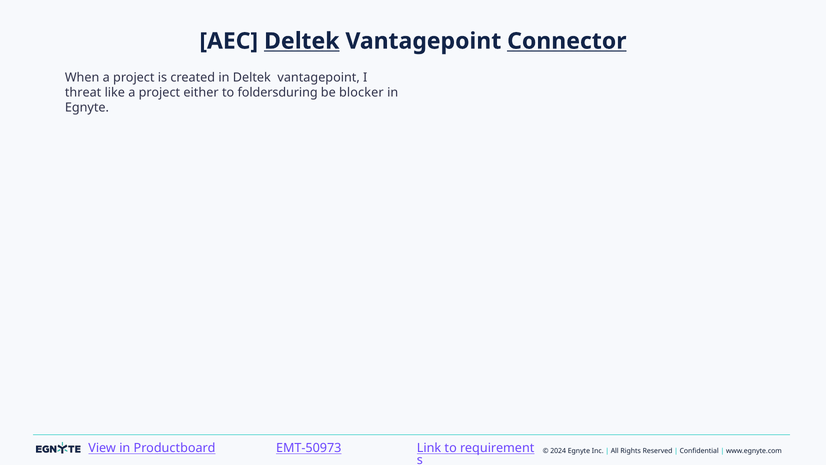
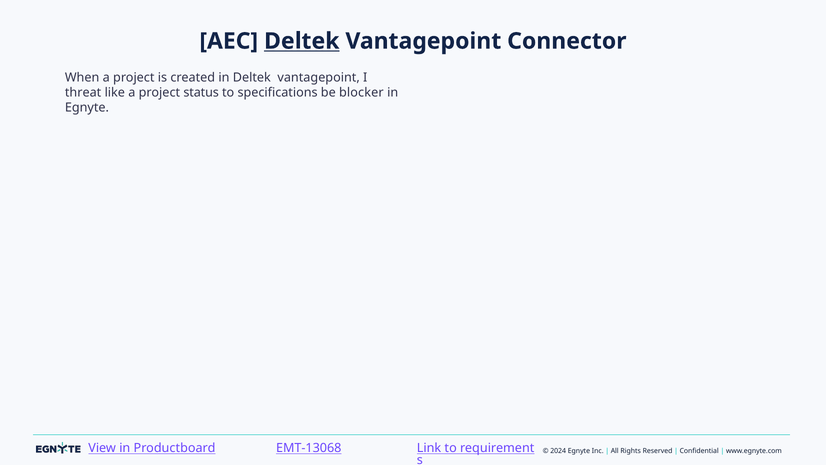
Connector underline: present -> none
either: either -> status
foldersduring: foldersduring -> specifications
EMT-50973: EMT-50973 -> EMT-13068
